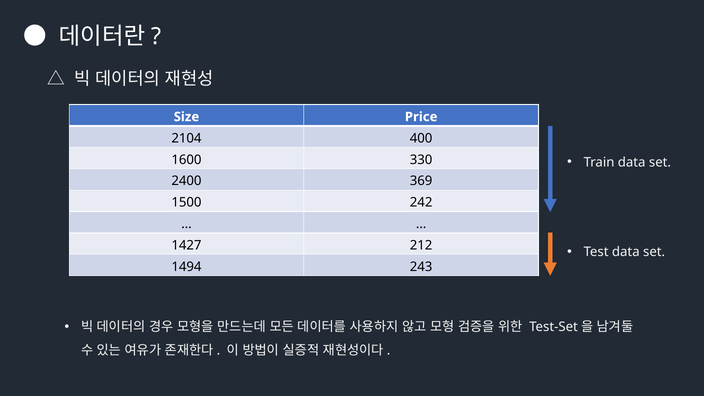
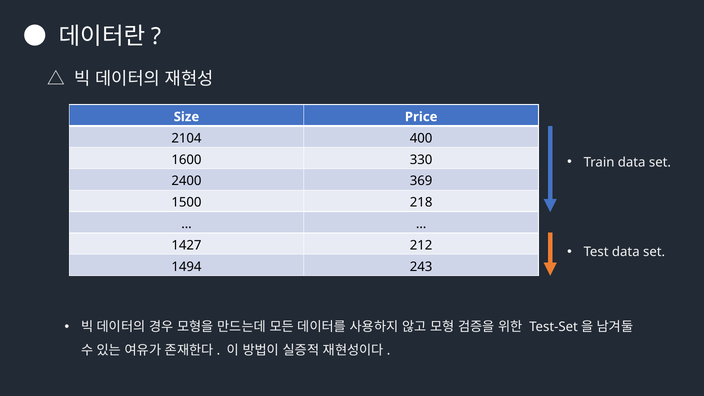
242: 242 -> 218
